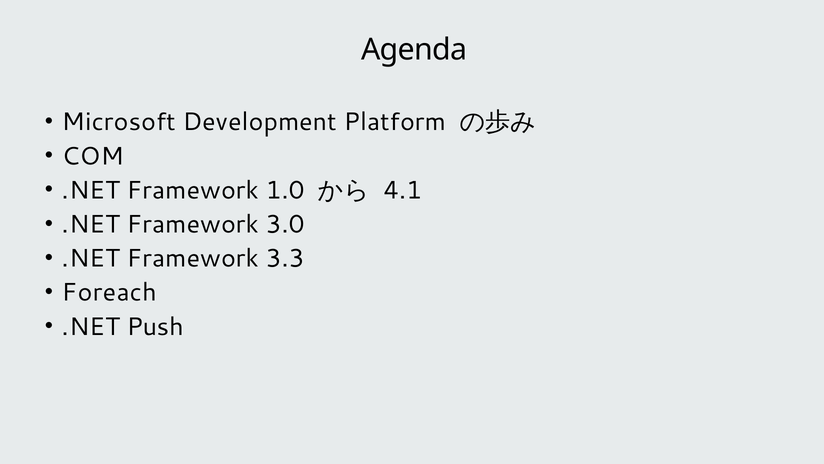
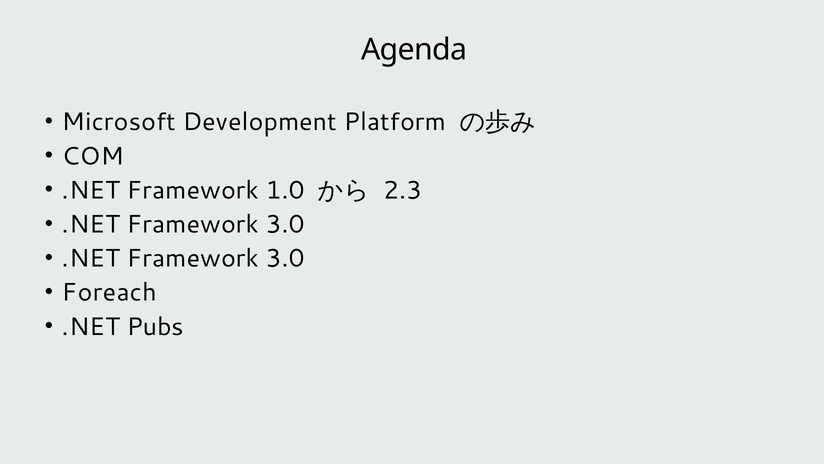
4.1: 4.1 -> 2.3
3.3 at (285, 258): 3.3 -> 3.0
Push: Push -> Pubs
